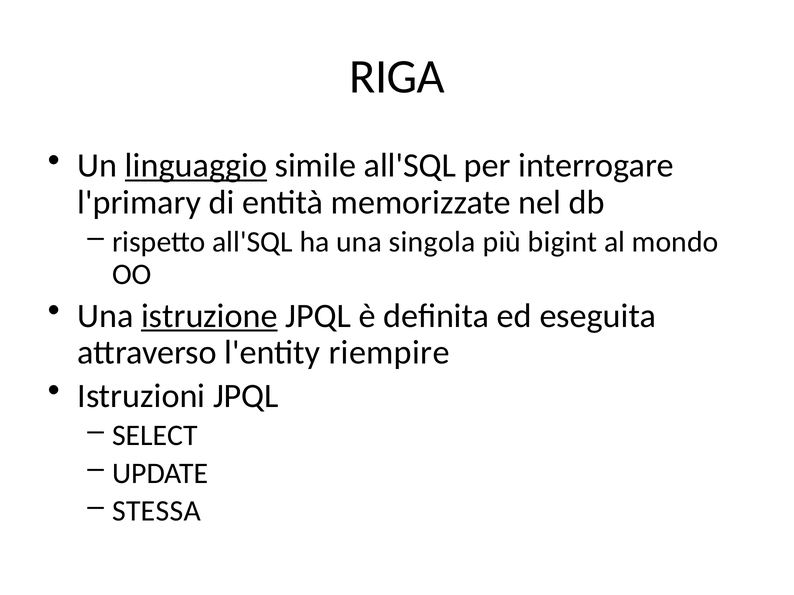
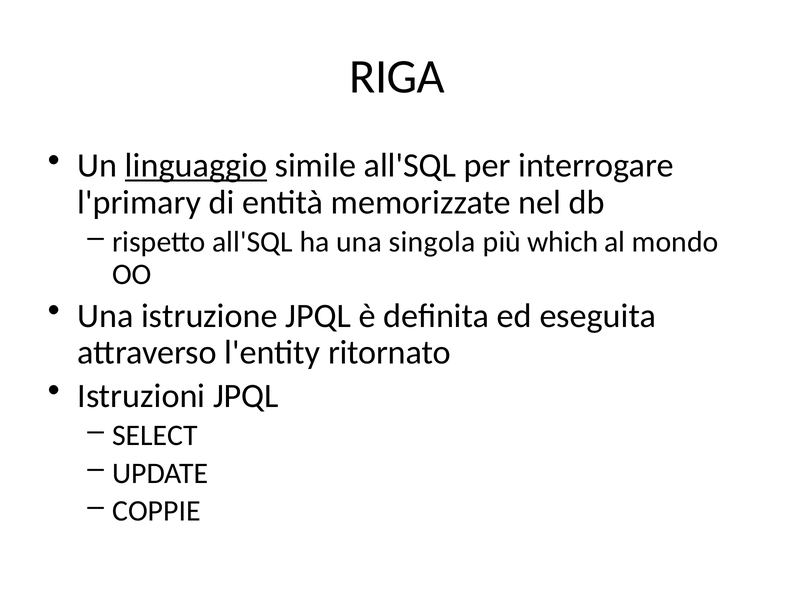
bigint: bigint -> which
istruzione underline: present -> none
riempire: riempire -> ritornato
STESSA: STESSA -> COPPIE
